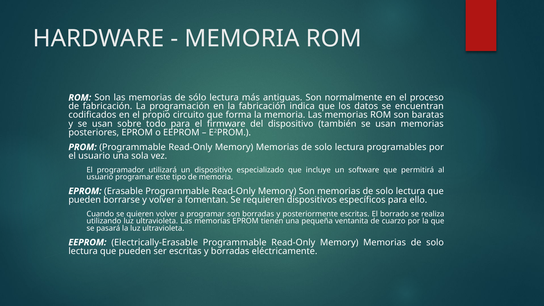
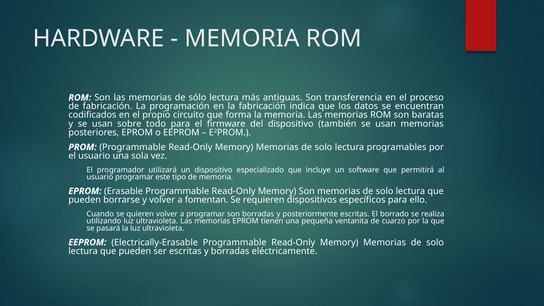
normalmente: normalmente -> transferencia
